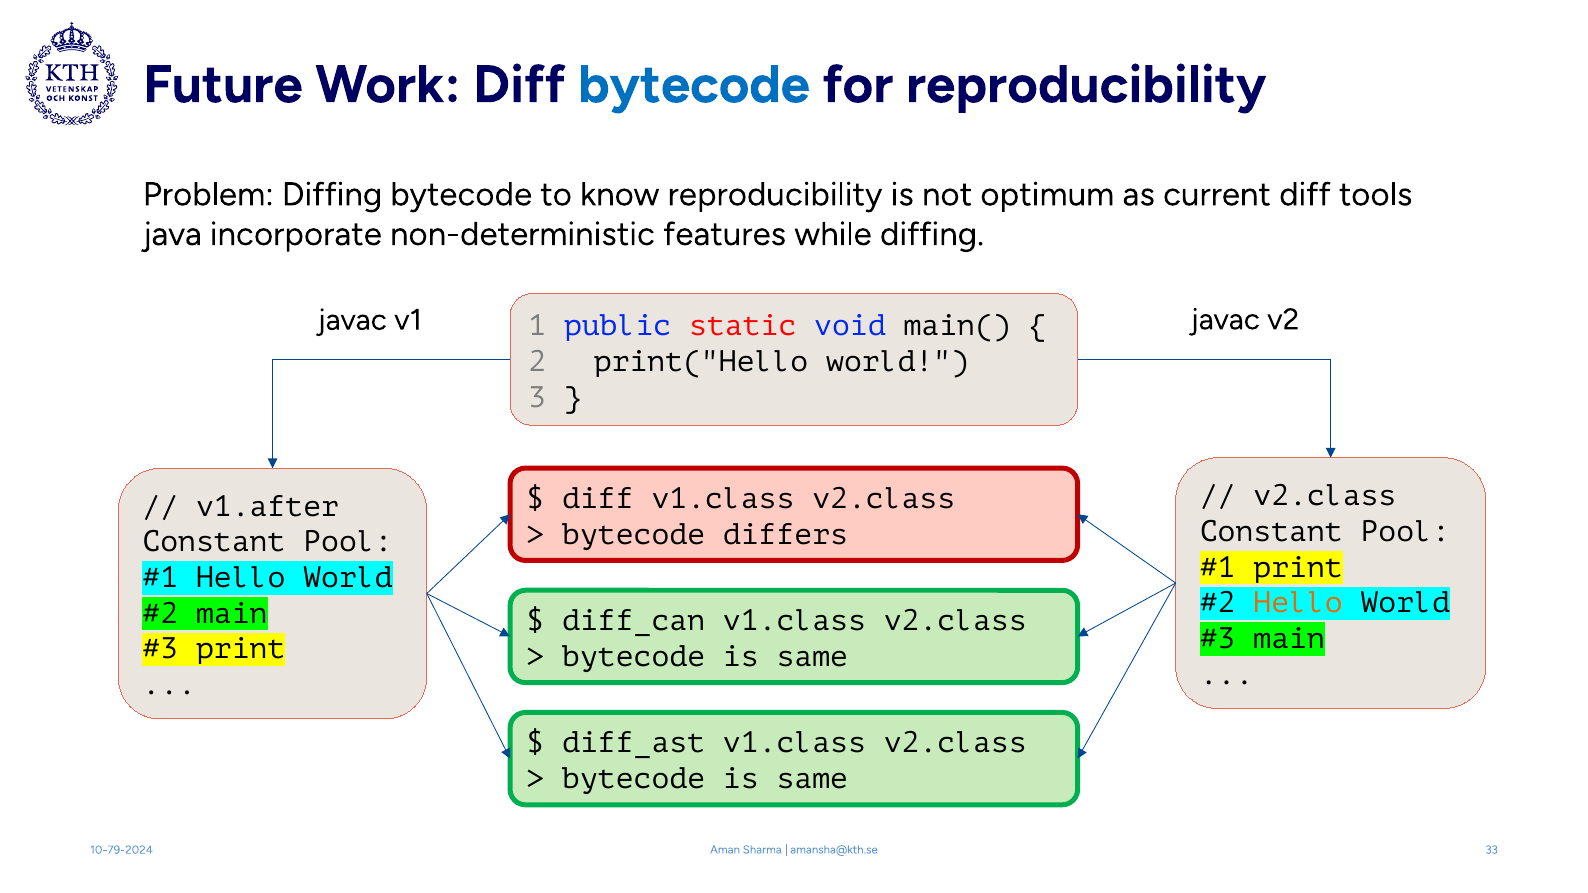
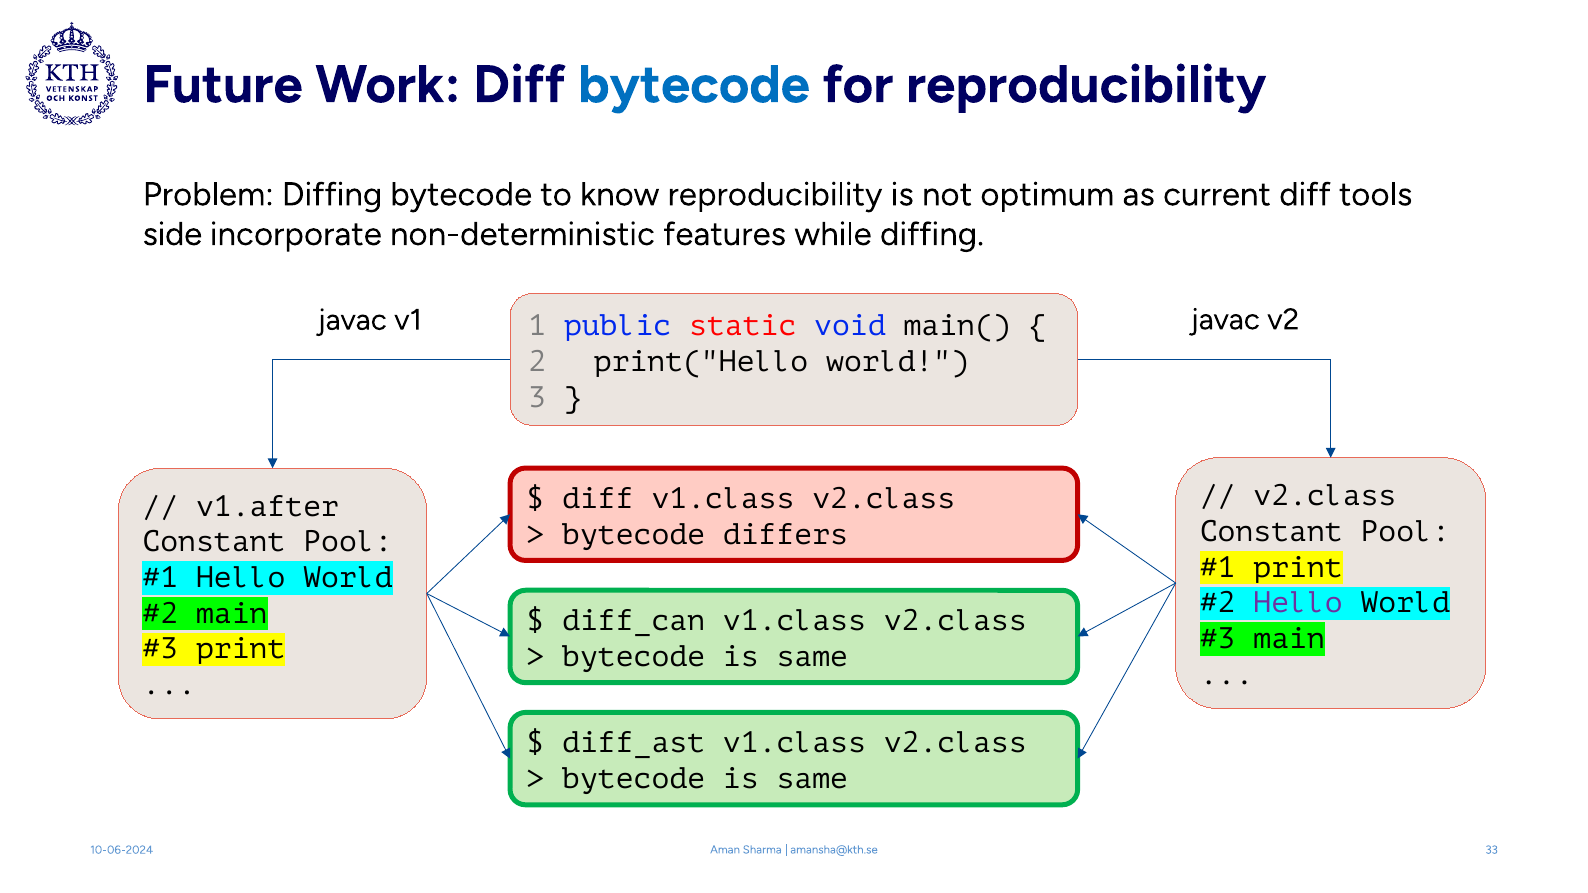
java: java -> side
Hello at (1298, 603) colour: orange -> purple
10-79-2024: 10-79-2024 -> 10-06-2024
